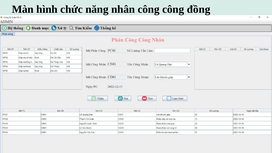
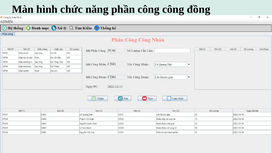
nhân: nhân -> phần
